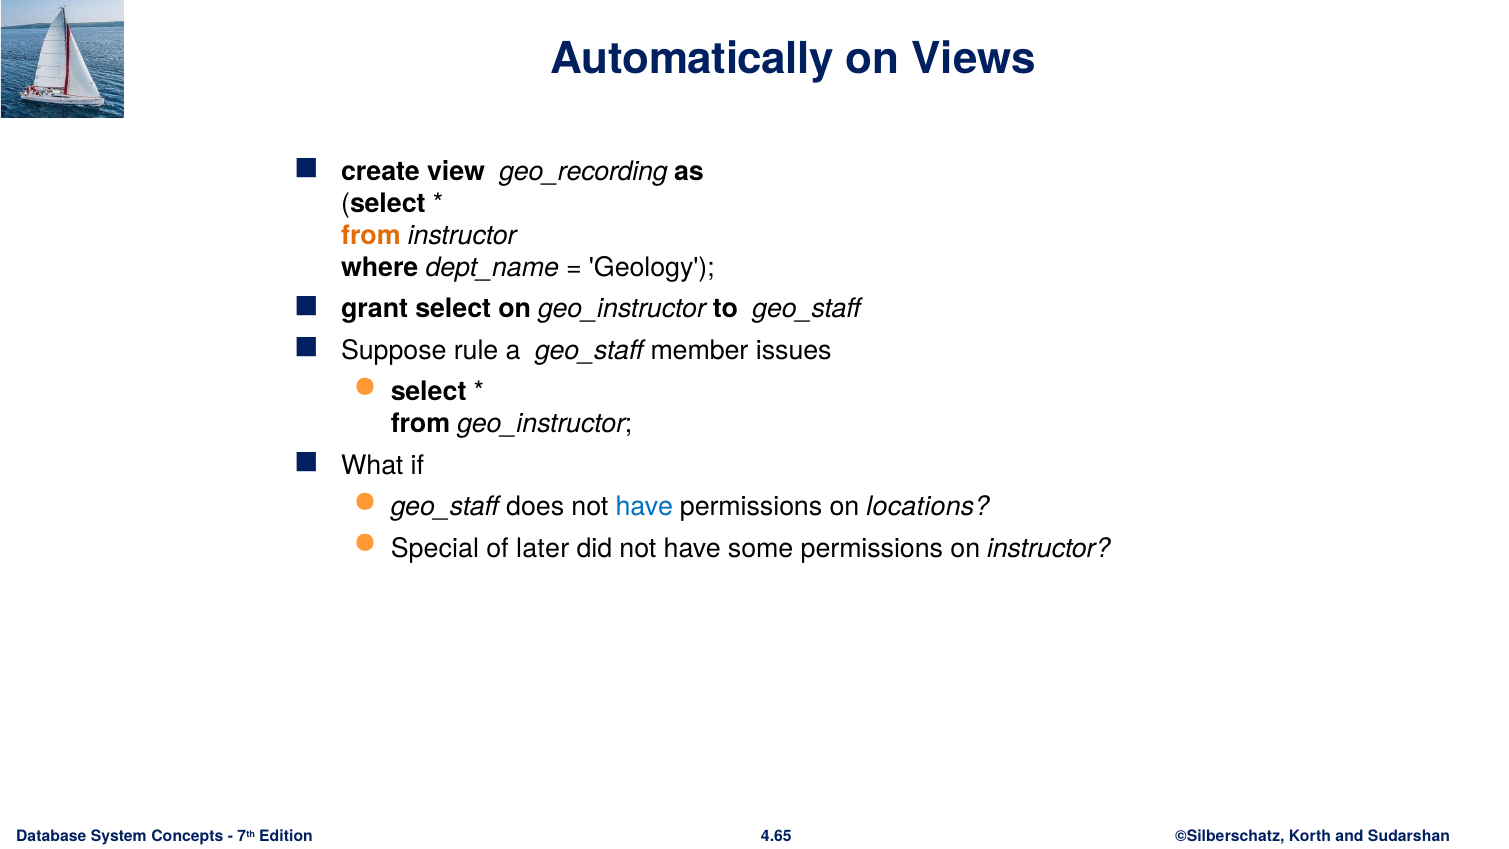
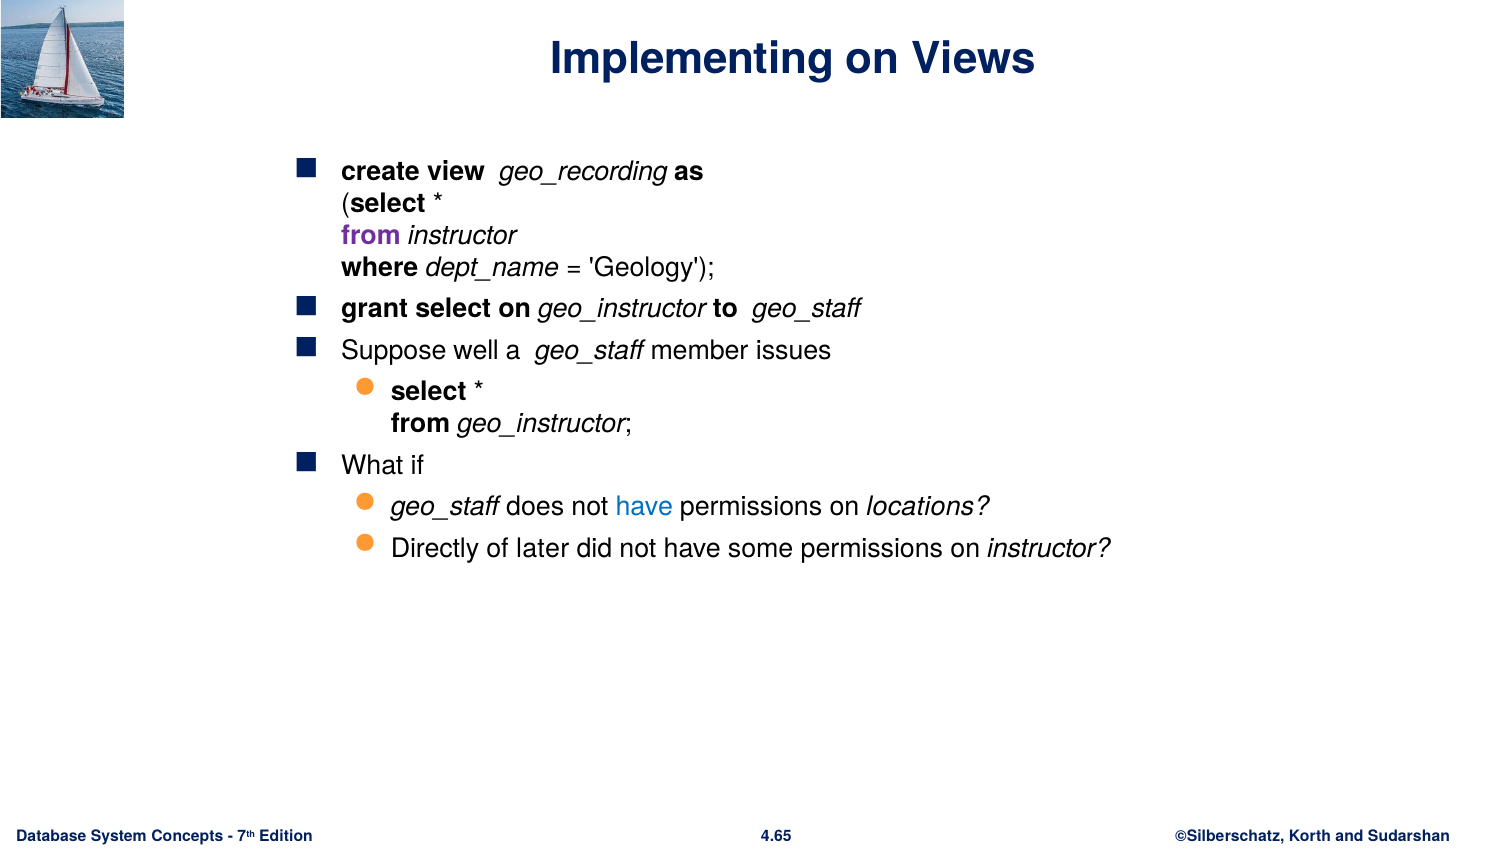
Automatically: Automatically -> Implementing
from at (371, 236) colour: orange -> purple
rule: rule -> well
Special: Special -> Directly
